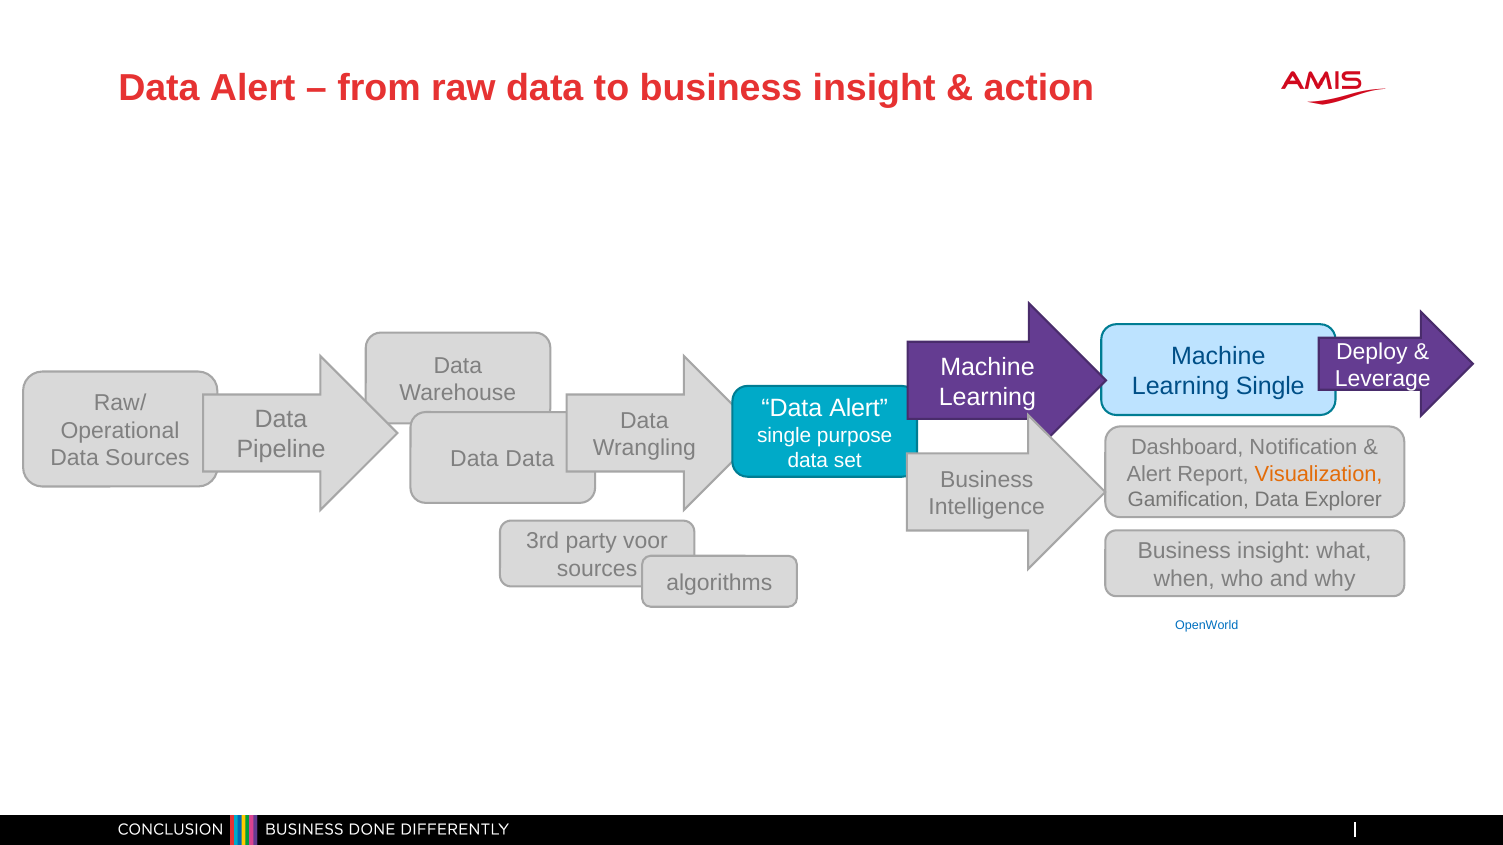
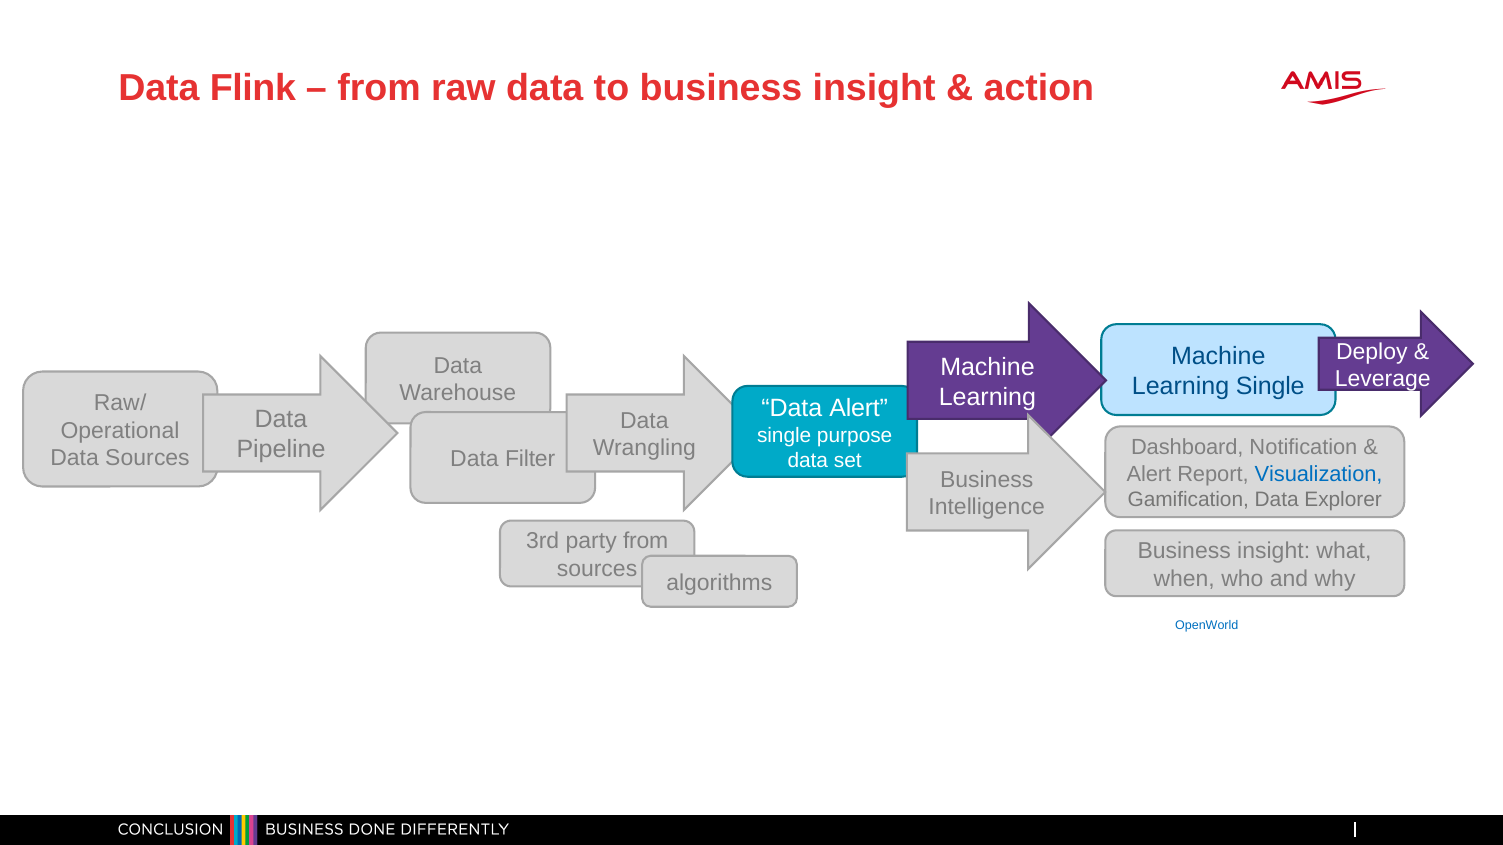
Alert at (253, 88): Alert -> Flink
Data at (530, 459): Data -> Filter
Visualization colour: orange -> blue
party voor: voor -> from
